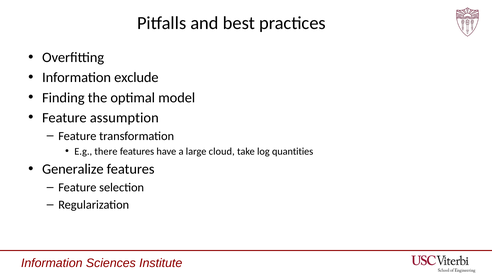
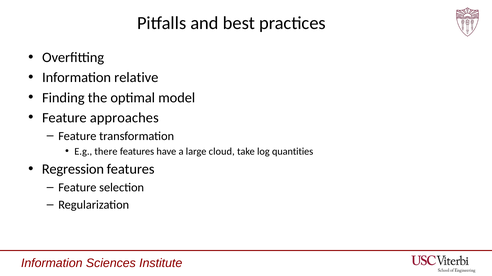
exclude: exclude -> relative
assumption: assumption -> approaches
Generalize: Generalize -> Regression
